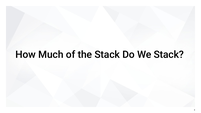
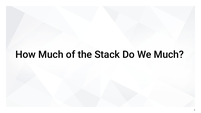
We Stack: Stack -> Much
